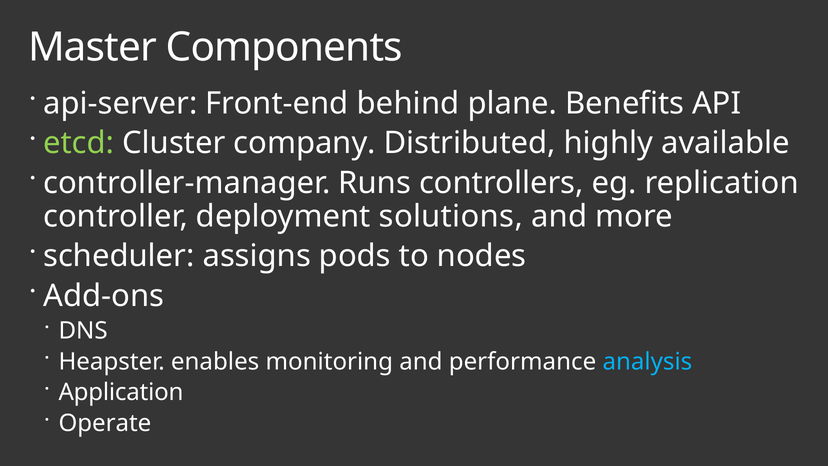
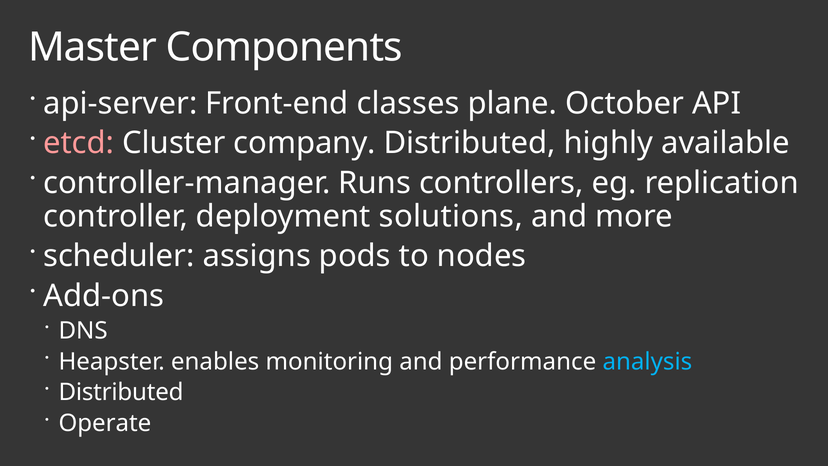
behind: behind -> classes
Benefits: Benefits -> October
etcd colour: light green -> pink
Application at (121, 392): Application -> Distributed
